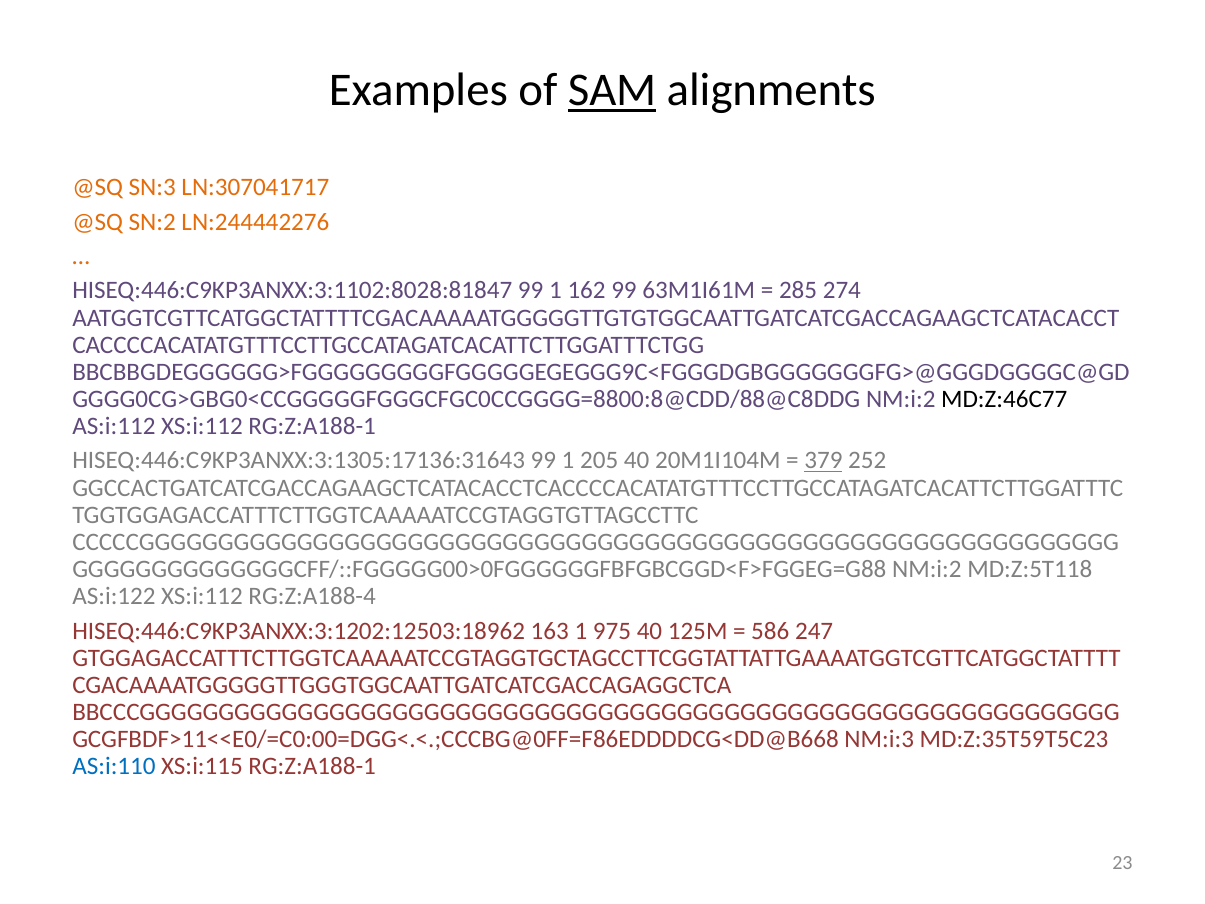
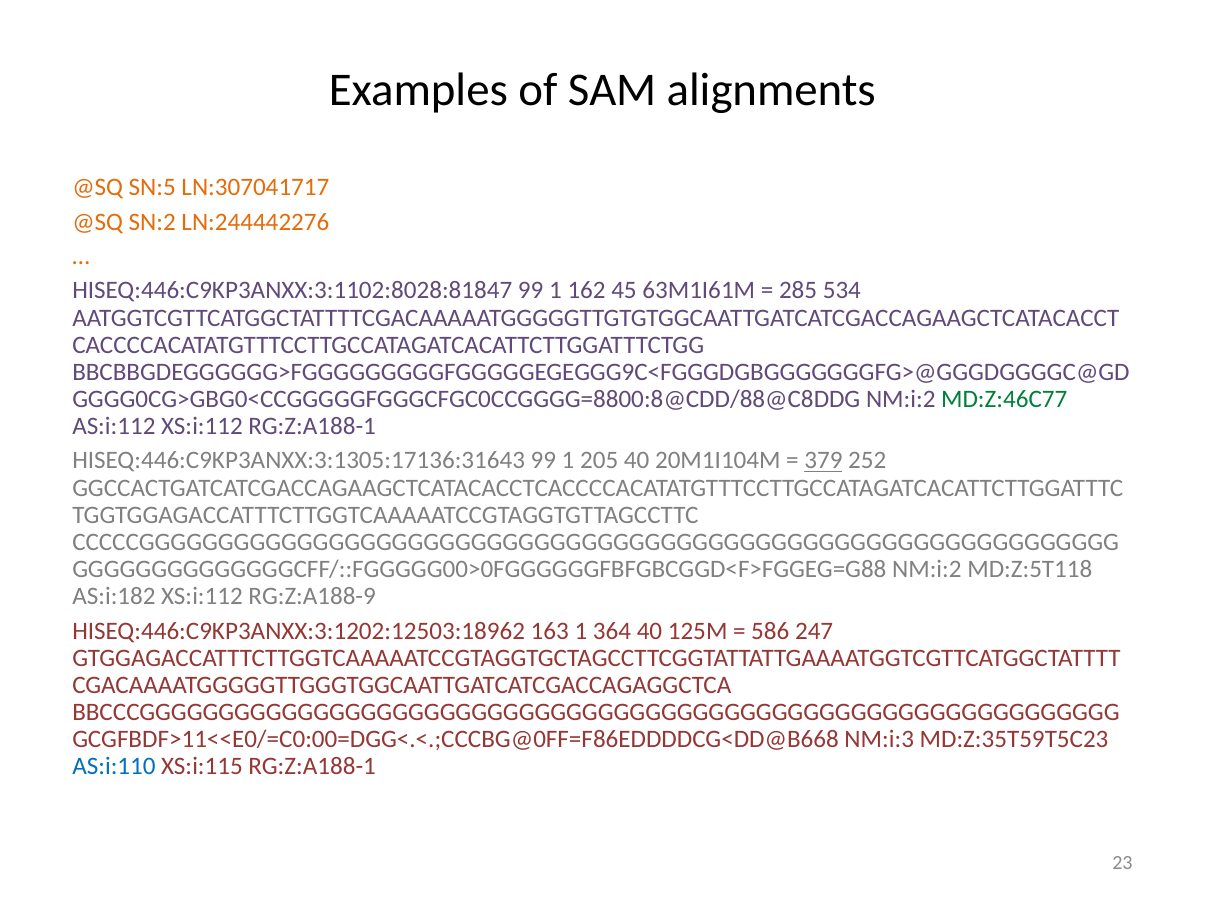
SAM underline: present -> none
SN:3: SN:3 -> SN:5
162 99: 99 -> 45
274: 274 -> 534
MD:Z:46C77 colour: black -> green
AS:i:122: AS:i:122 -> AS:i:182
RG:Z:A188-4: RG:Z:A188-4 -> RG:Z:A188-9
975: 975 -> 364
